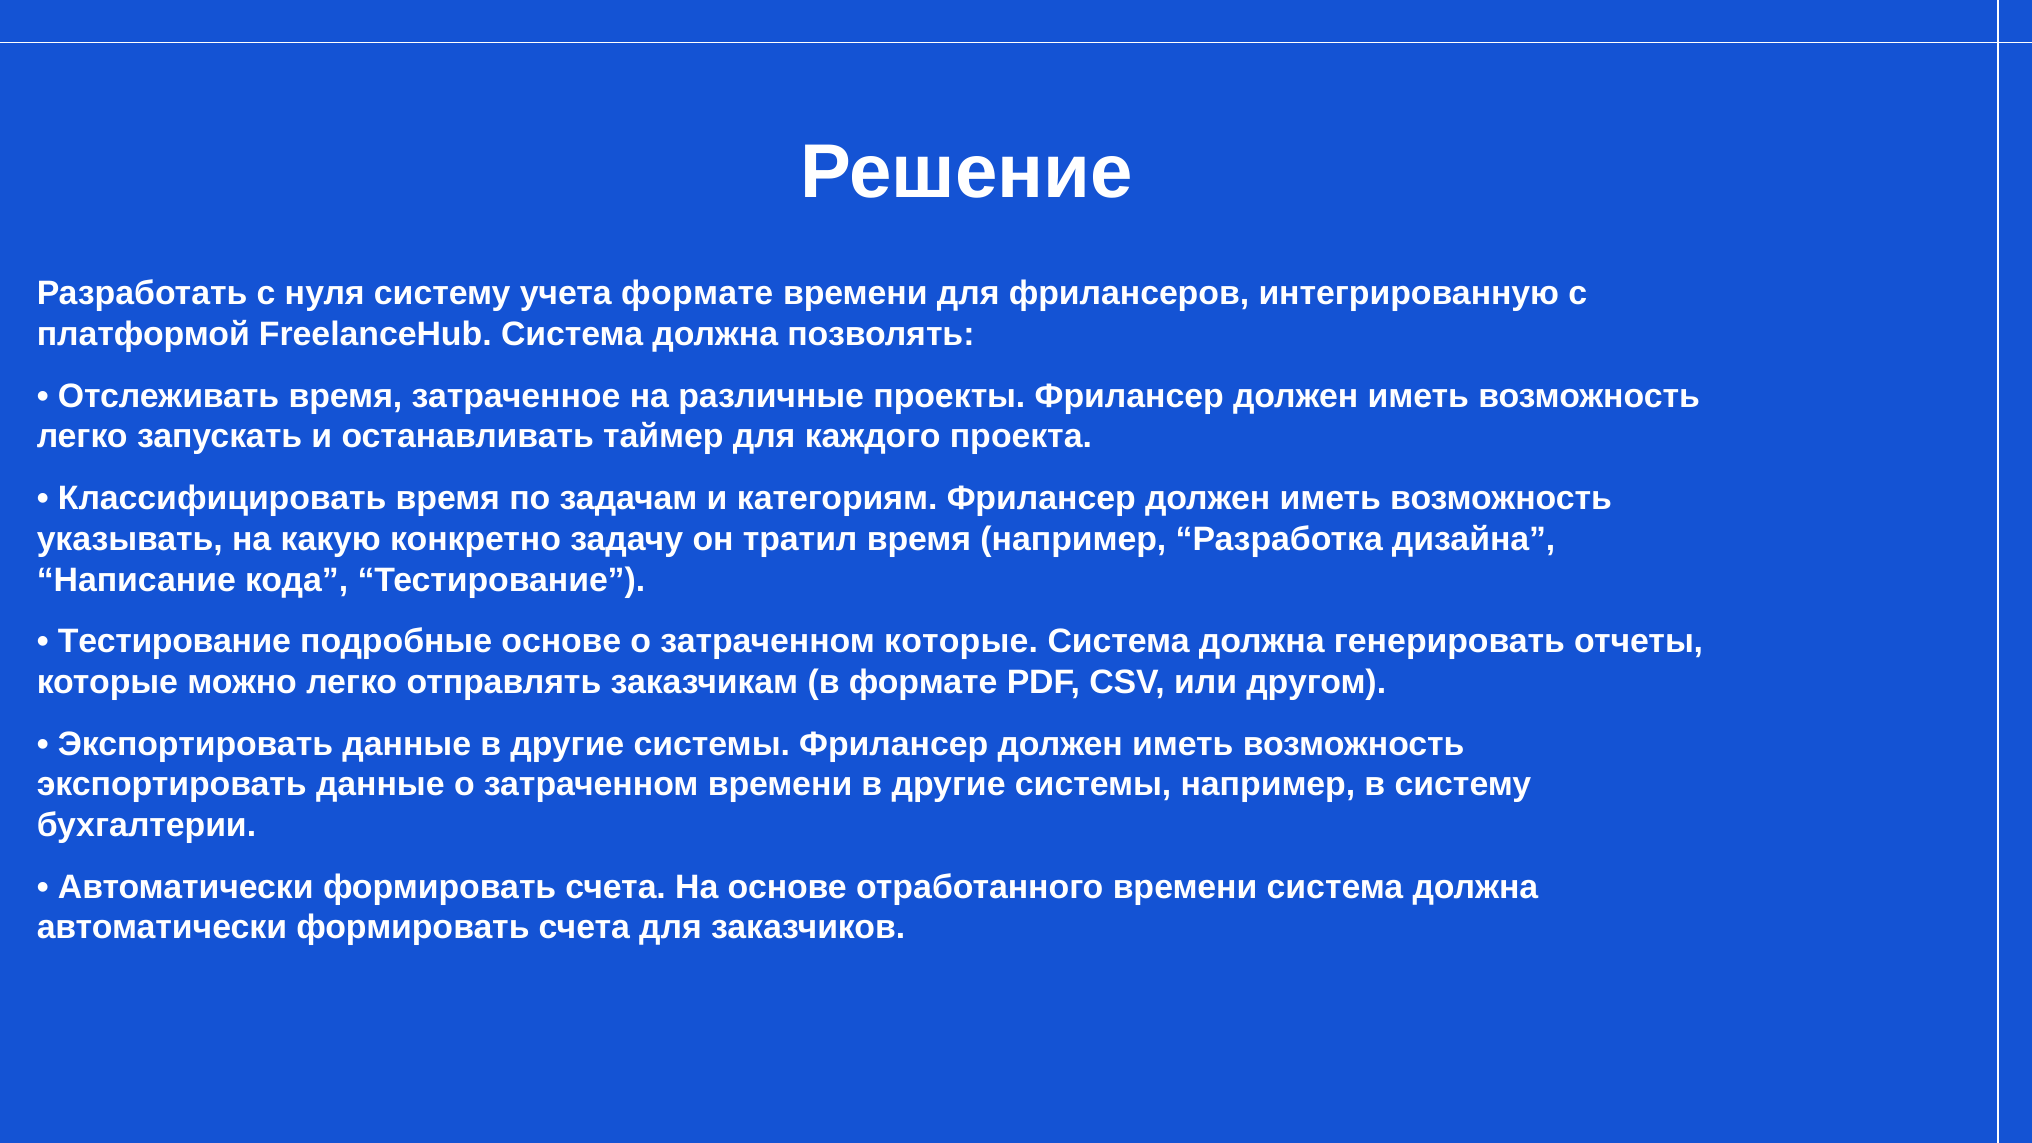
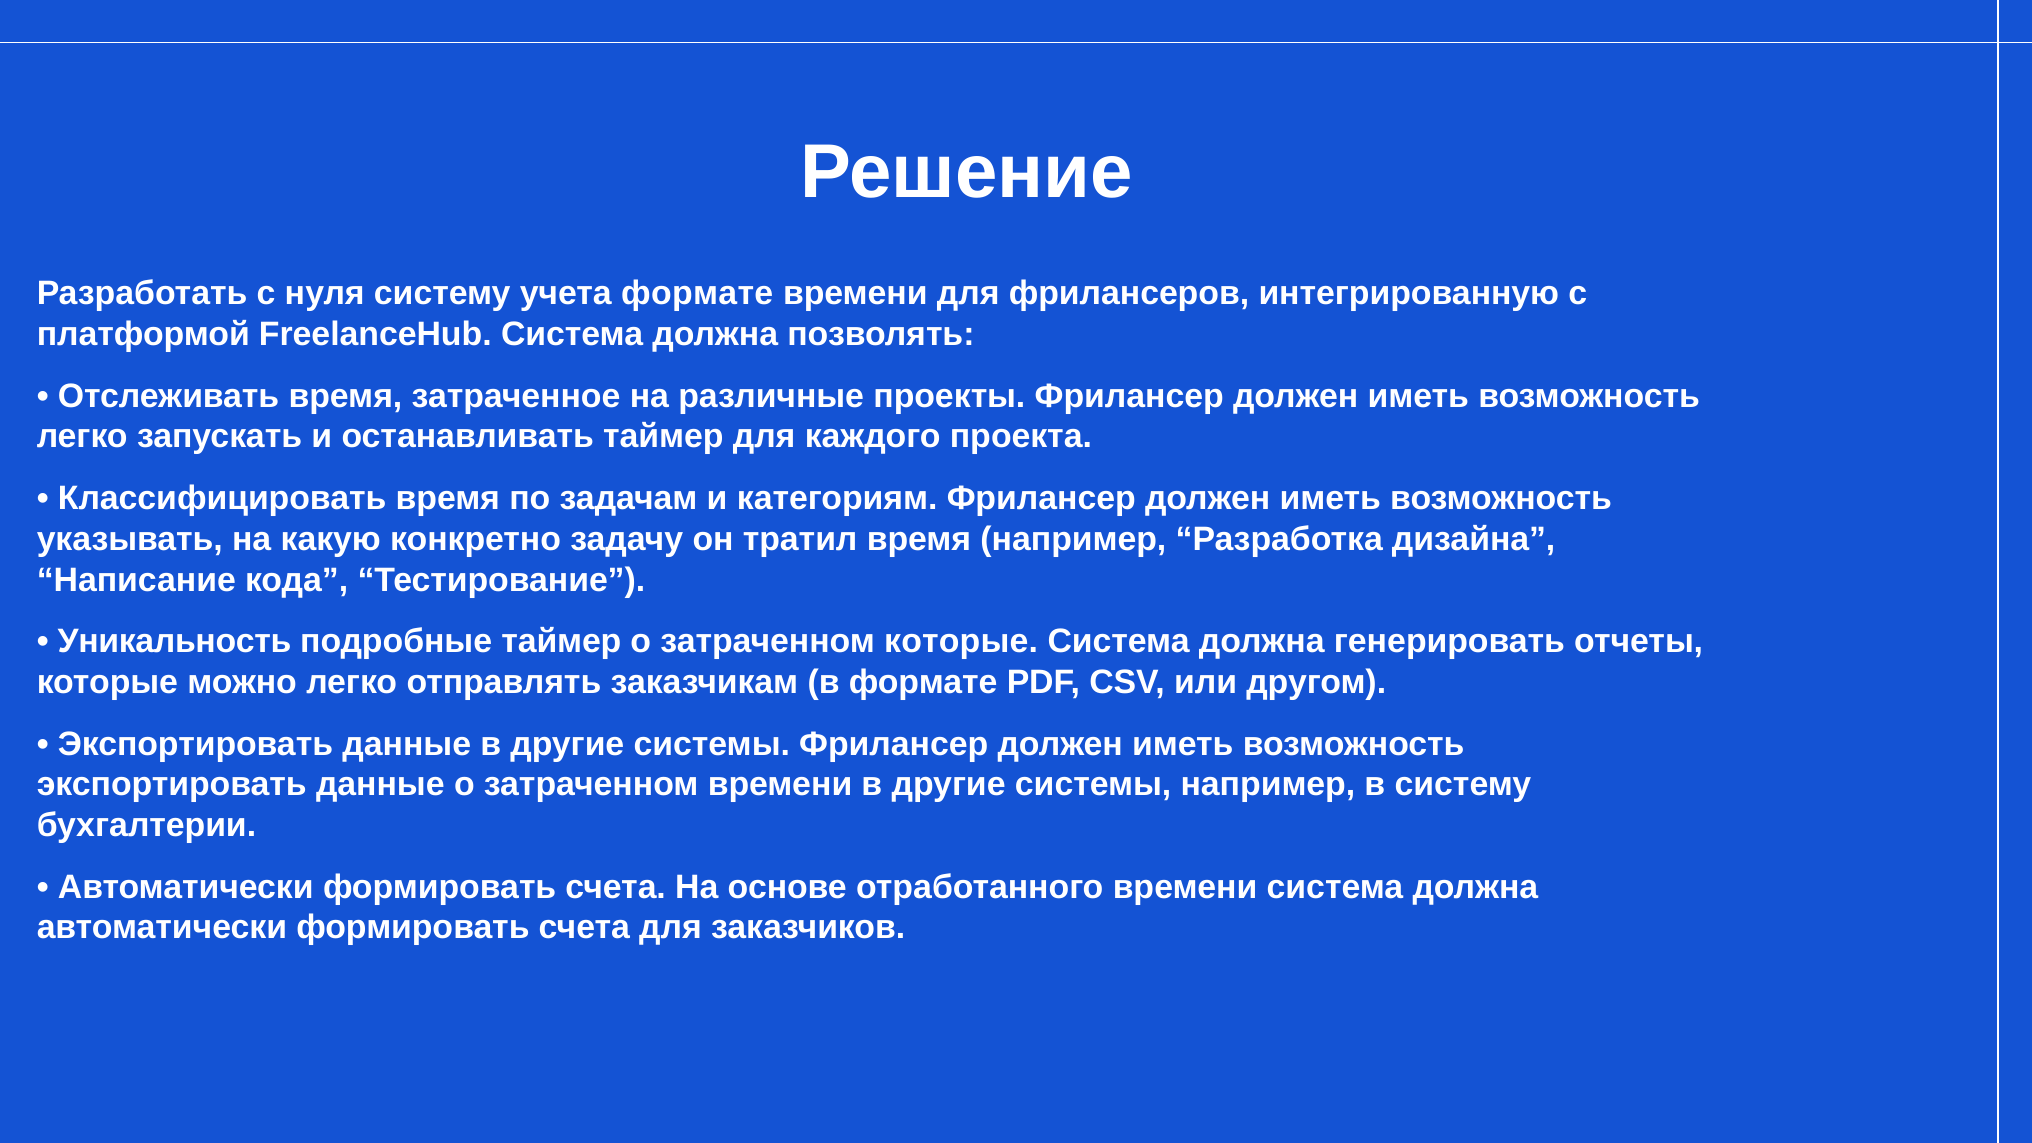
Тестирование at (174, 642): Тестирование -> Уникальность
подробные основе: основе -> таймер
